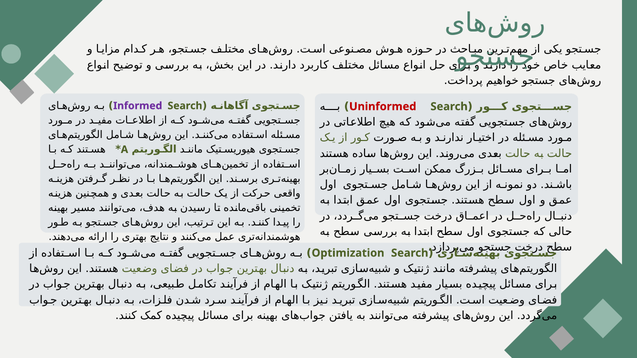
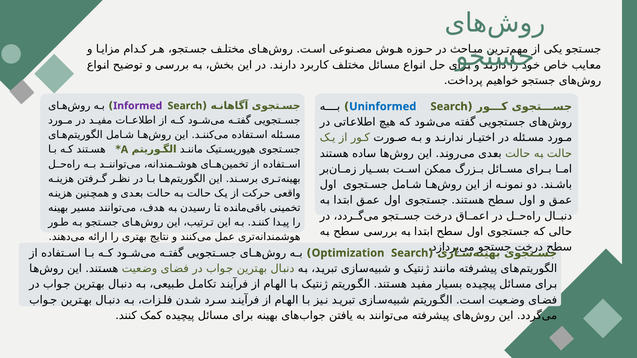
Uninformed colour: red -> blue
